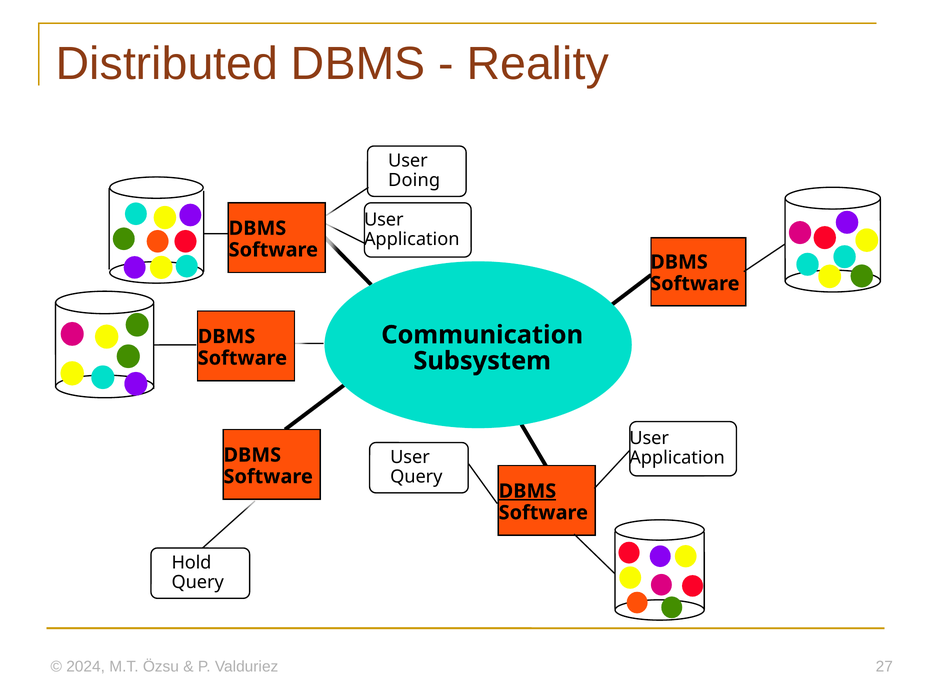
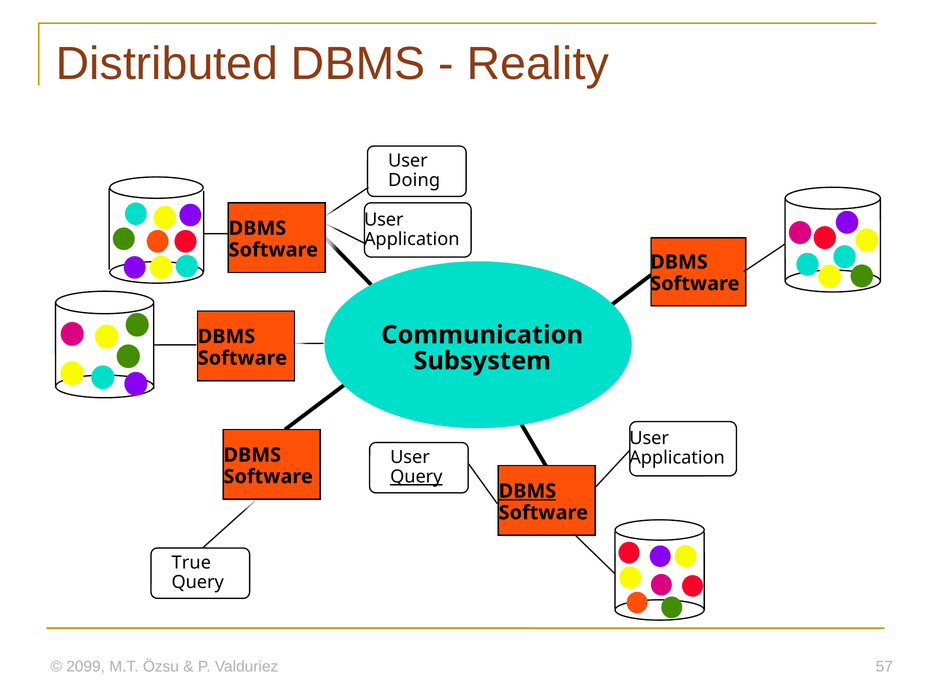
Query at (416, 477) underline: none -> present
Hold: Hold -> True
2024: 2024 -> 2099
27: 27 -> 57
